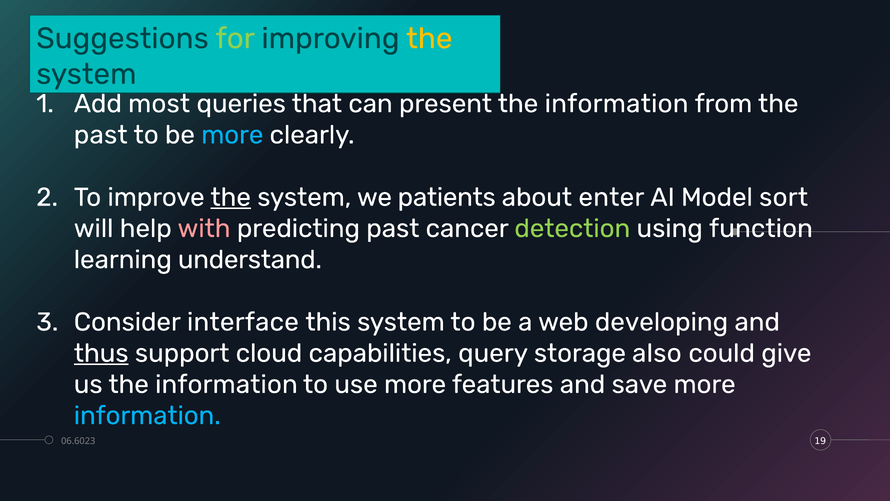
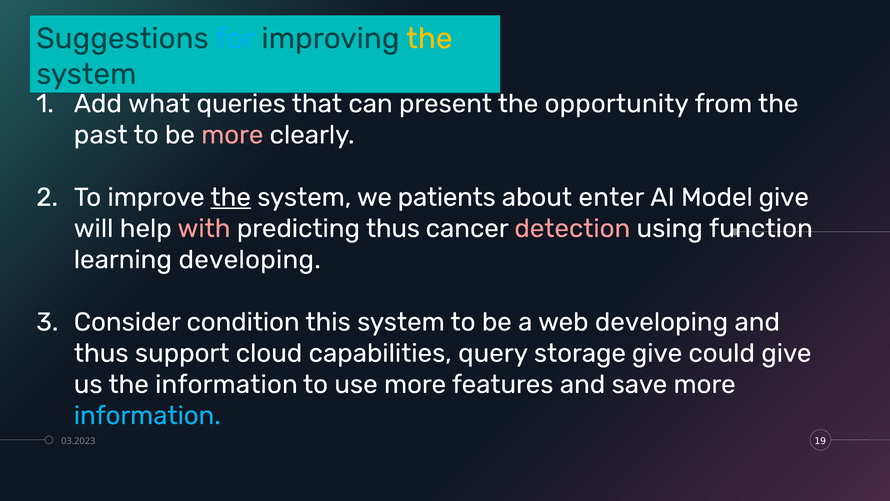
for colour: light green -> light blue
most: most -> what
present the information: information -> opportunity
more at (232, 135) colour: light blue -> pink
Model sort: sort -> give
predicting past: past -> thus
detection colour: light green -> pink
learning understand: understand -> developing
interface: interface -> condition
thus at (101, 353) underline: present -> none
storage also: also -> give
06.6023: 06.6023 -> 03.2023
